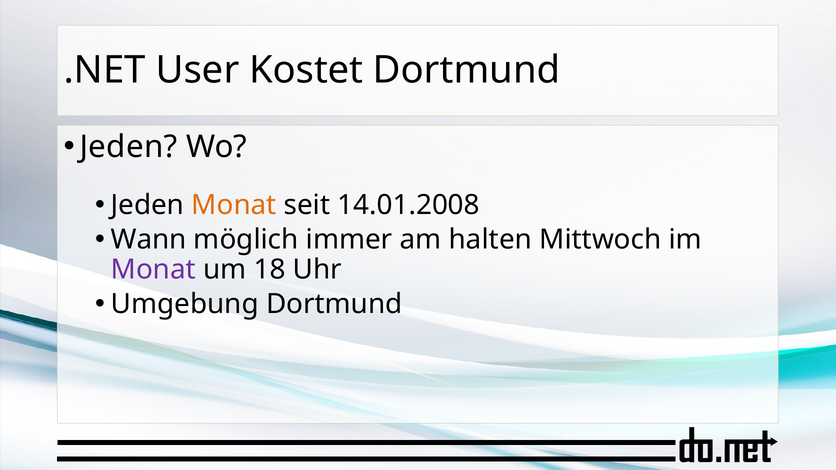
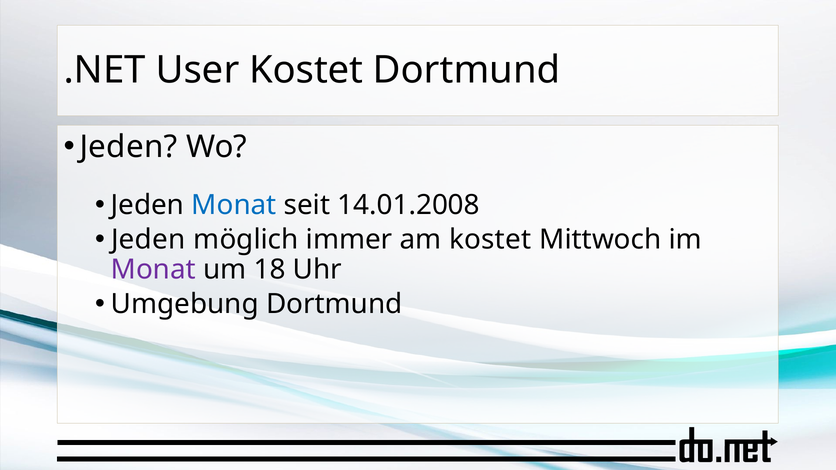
Monat at (234, 205) colour: orange -> blue
Wann at (149, 240): Wann -> Jeden
am halten: halten -> kostet
